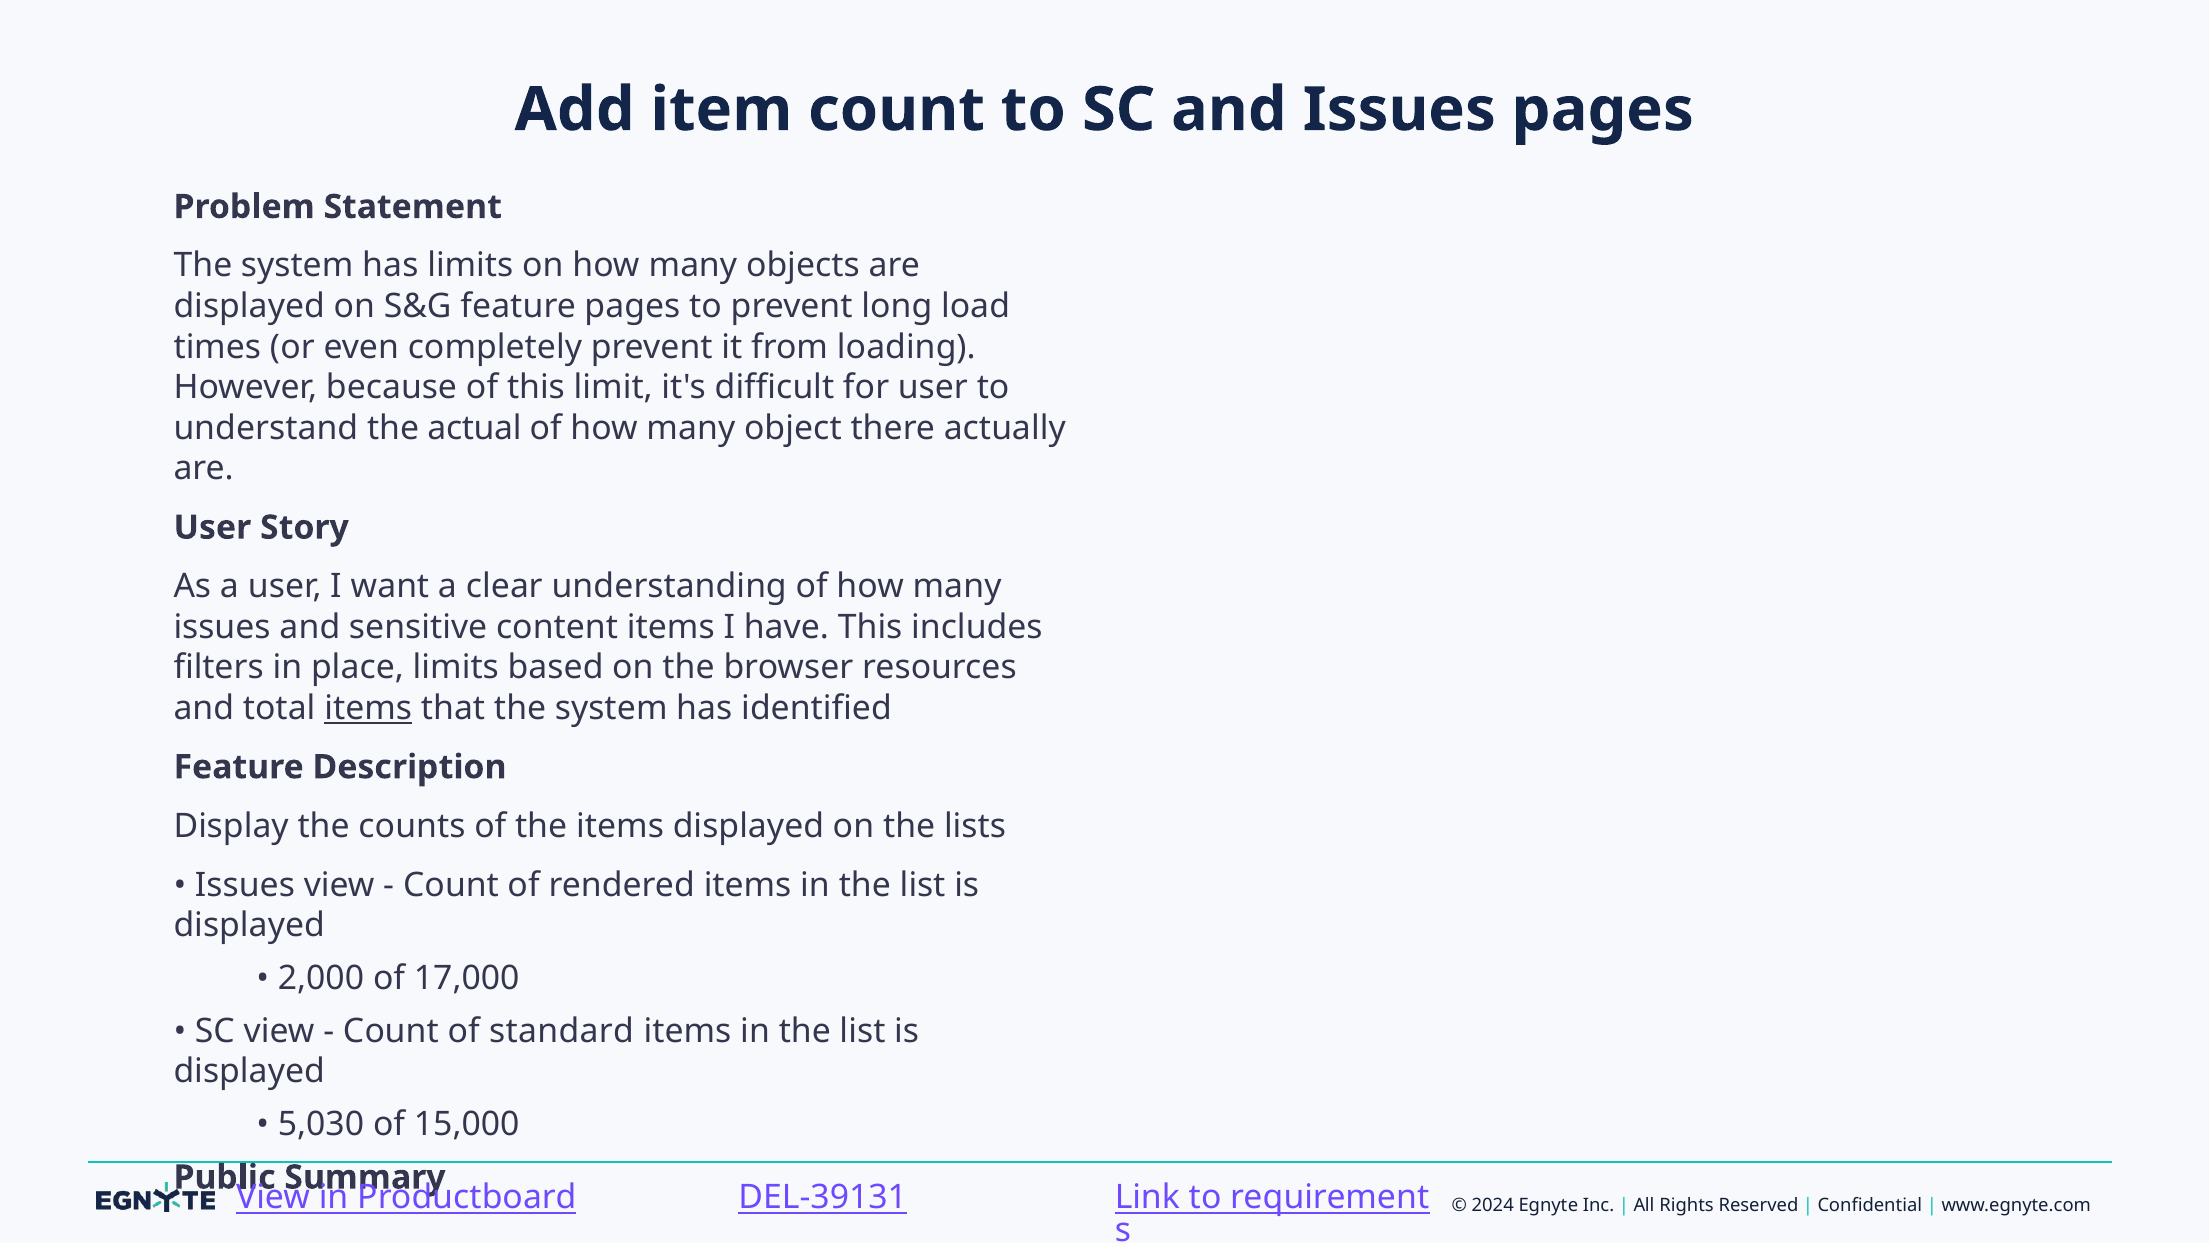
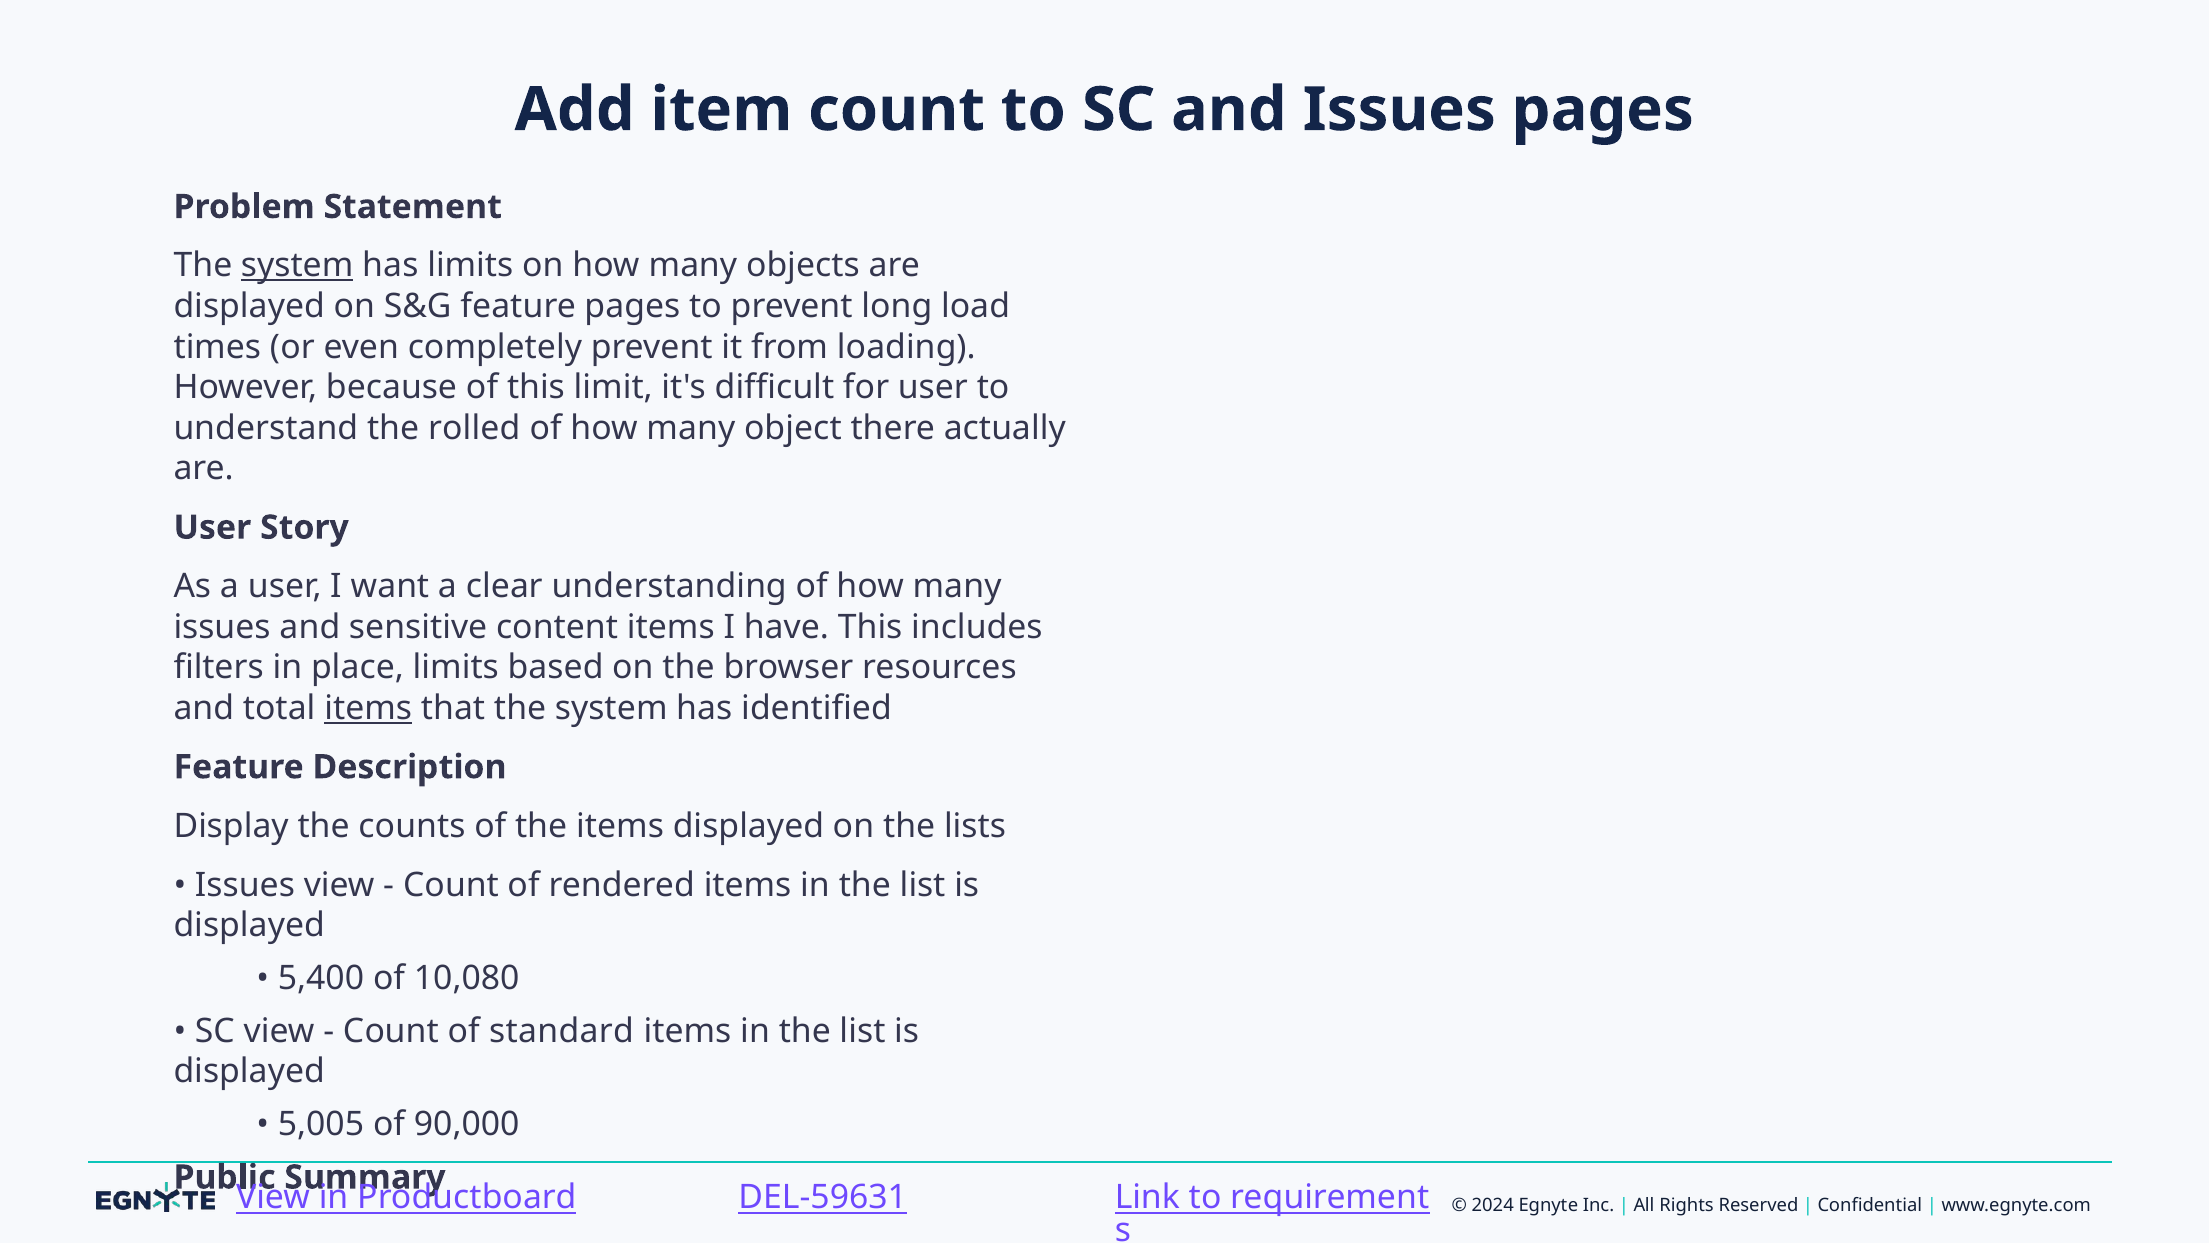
system at (297, 266) underline: none -> present
actual: actual -> rolled
2,000: 2,000 -> 5,400
17,000: 17,000 -> 10,080
5,030: 5,030 -> 5,005
15,000: 15,000 -> 90,000
DEL-39131: DEL-39131 -> DEL-59631
